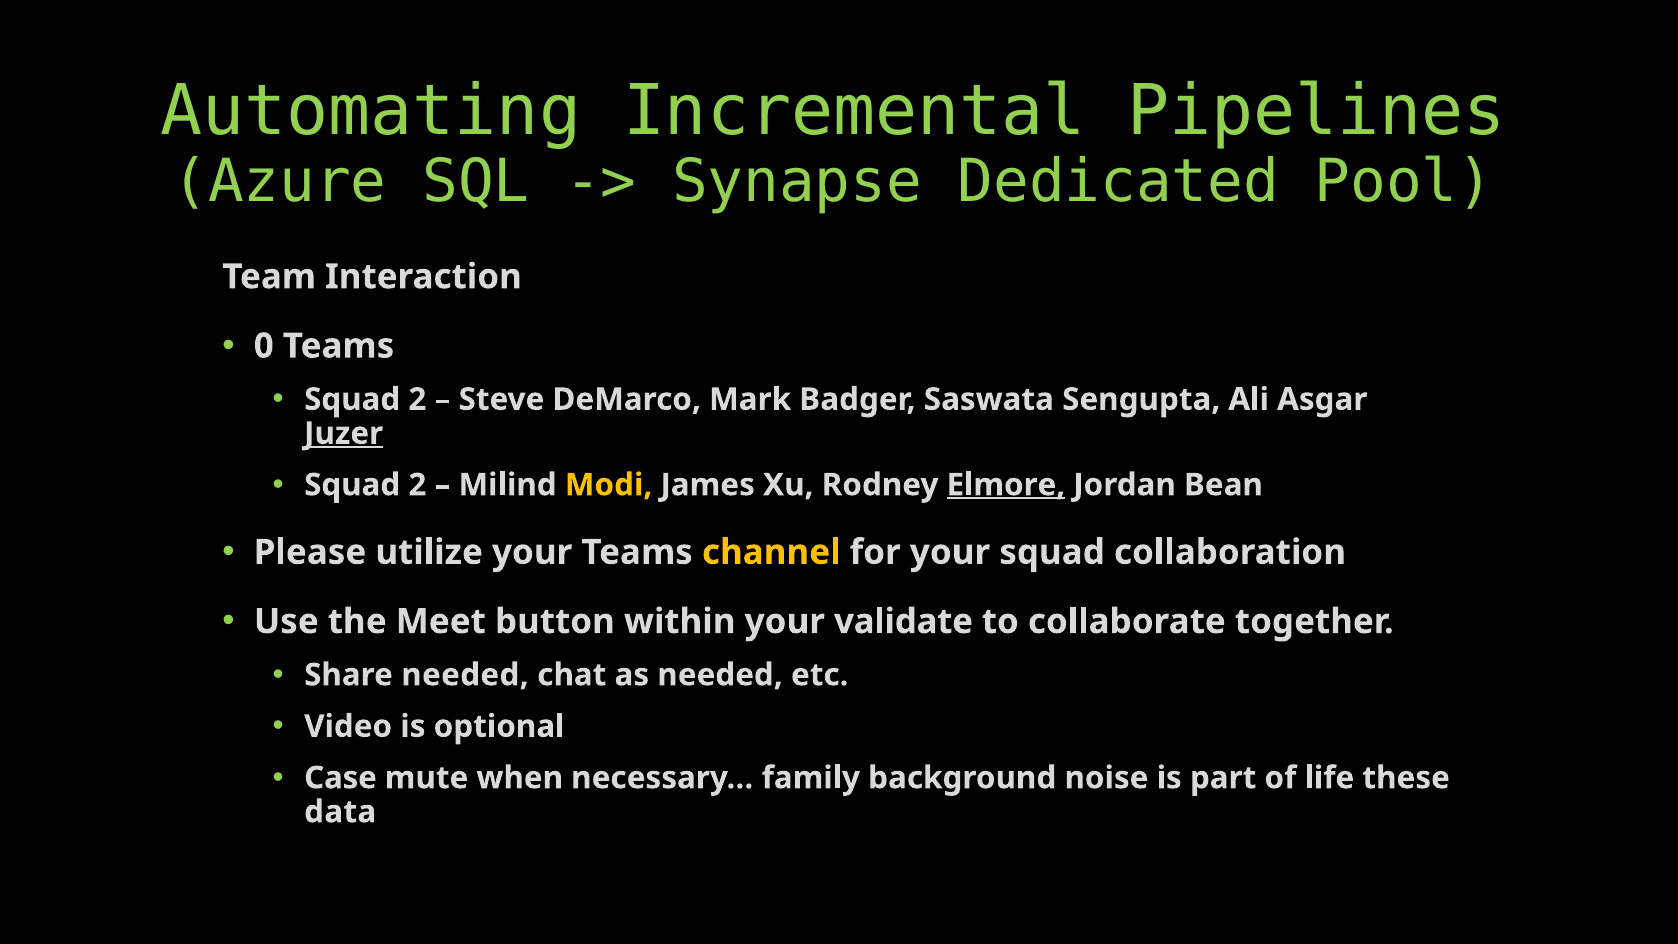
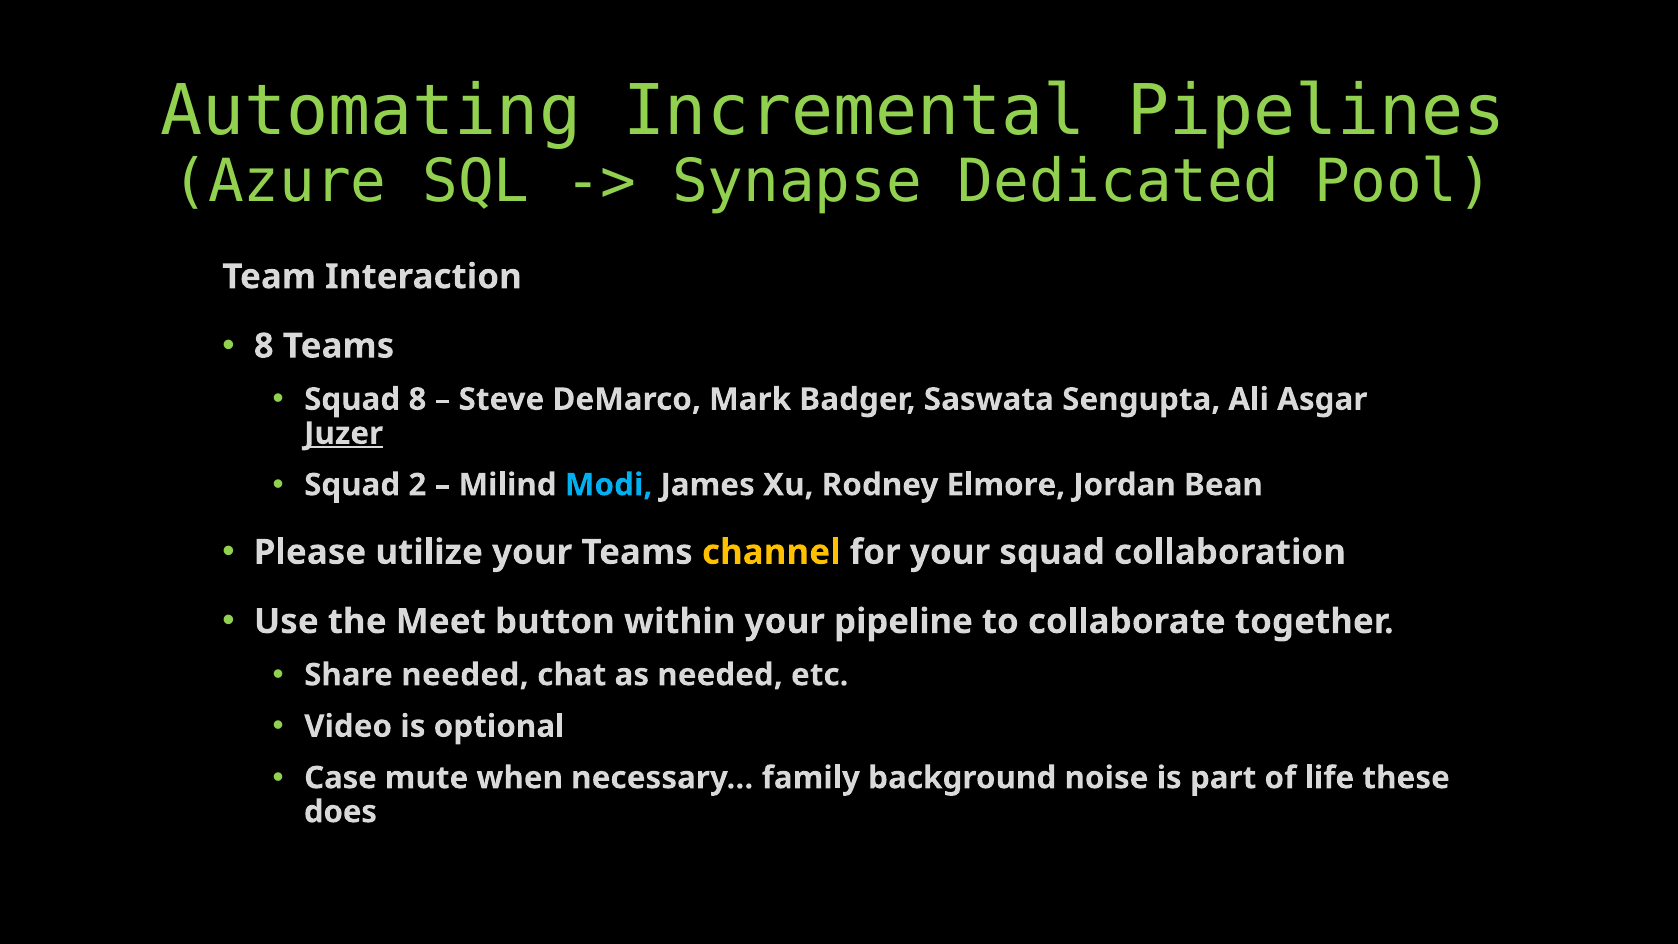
0 at (264, 346): 0 -> 8
2 at (417, 399): 2 -> 8
Modi colour: yellow -> light blue
Elmore underline: present -> none
validate: validate -> pipeline
data: data -> does
